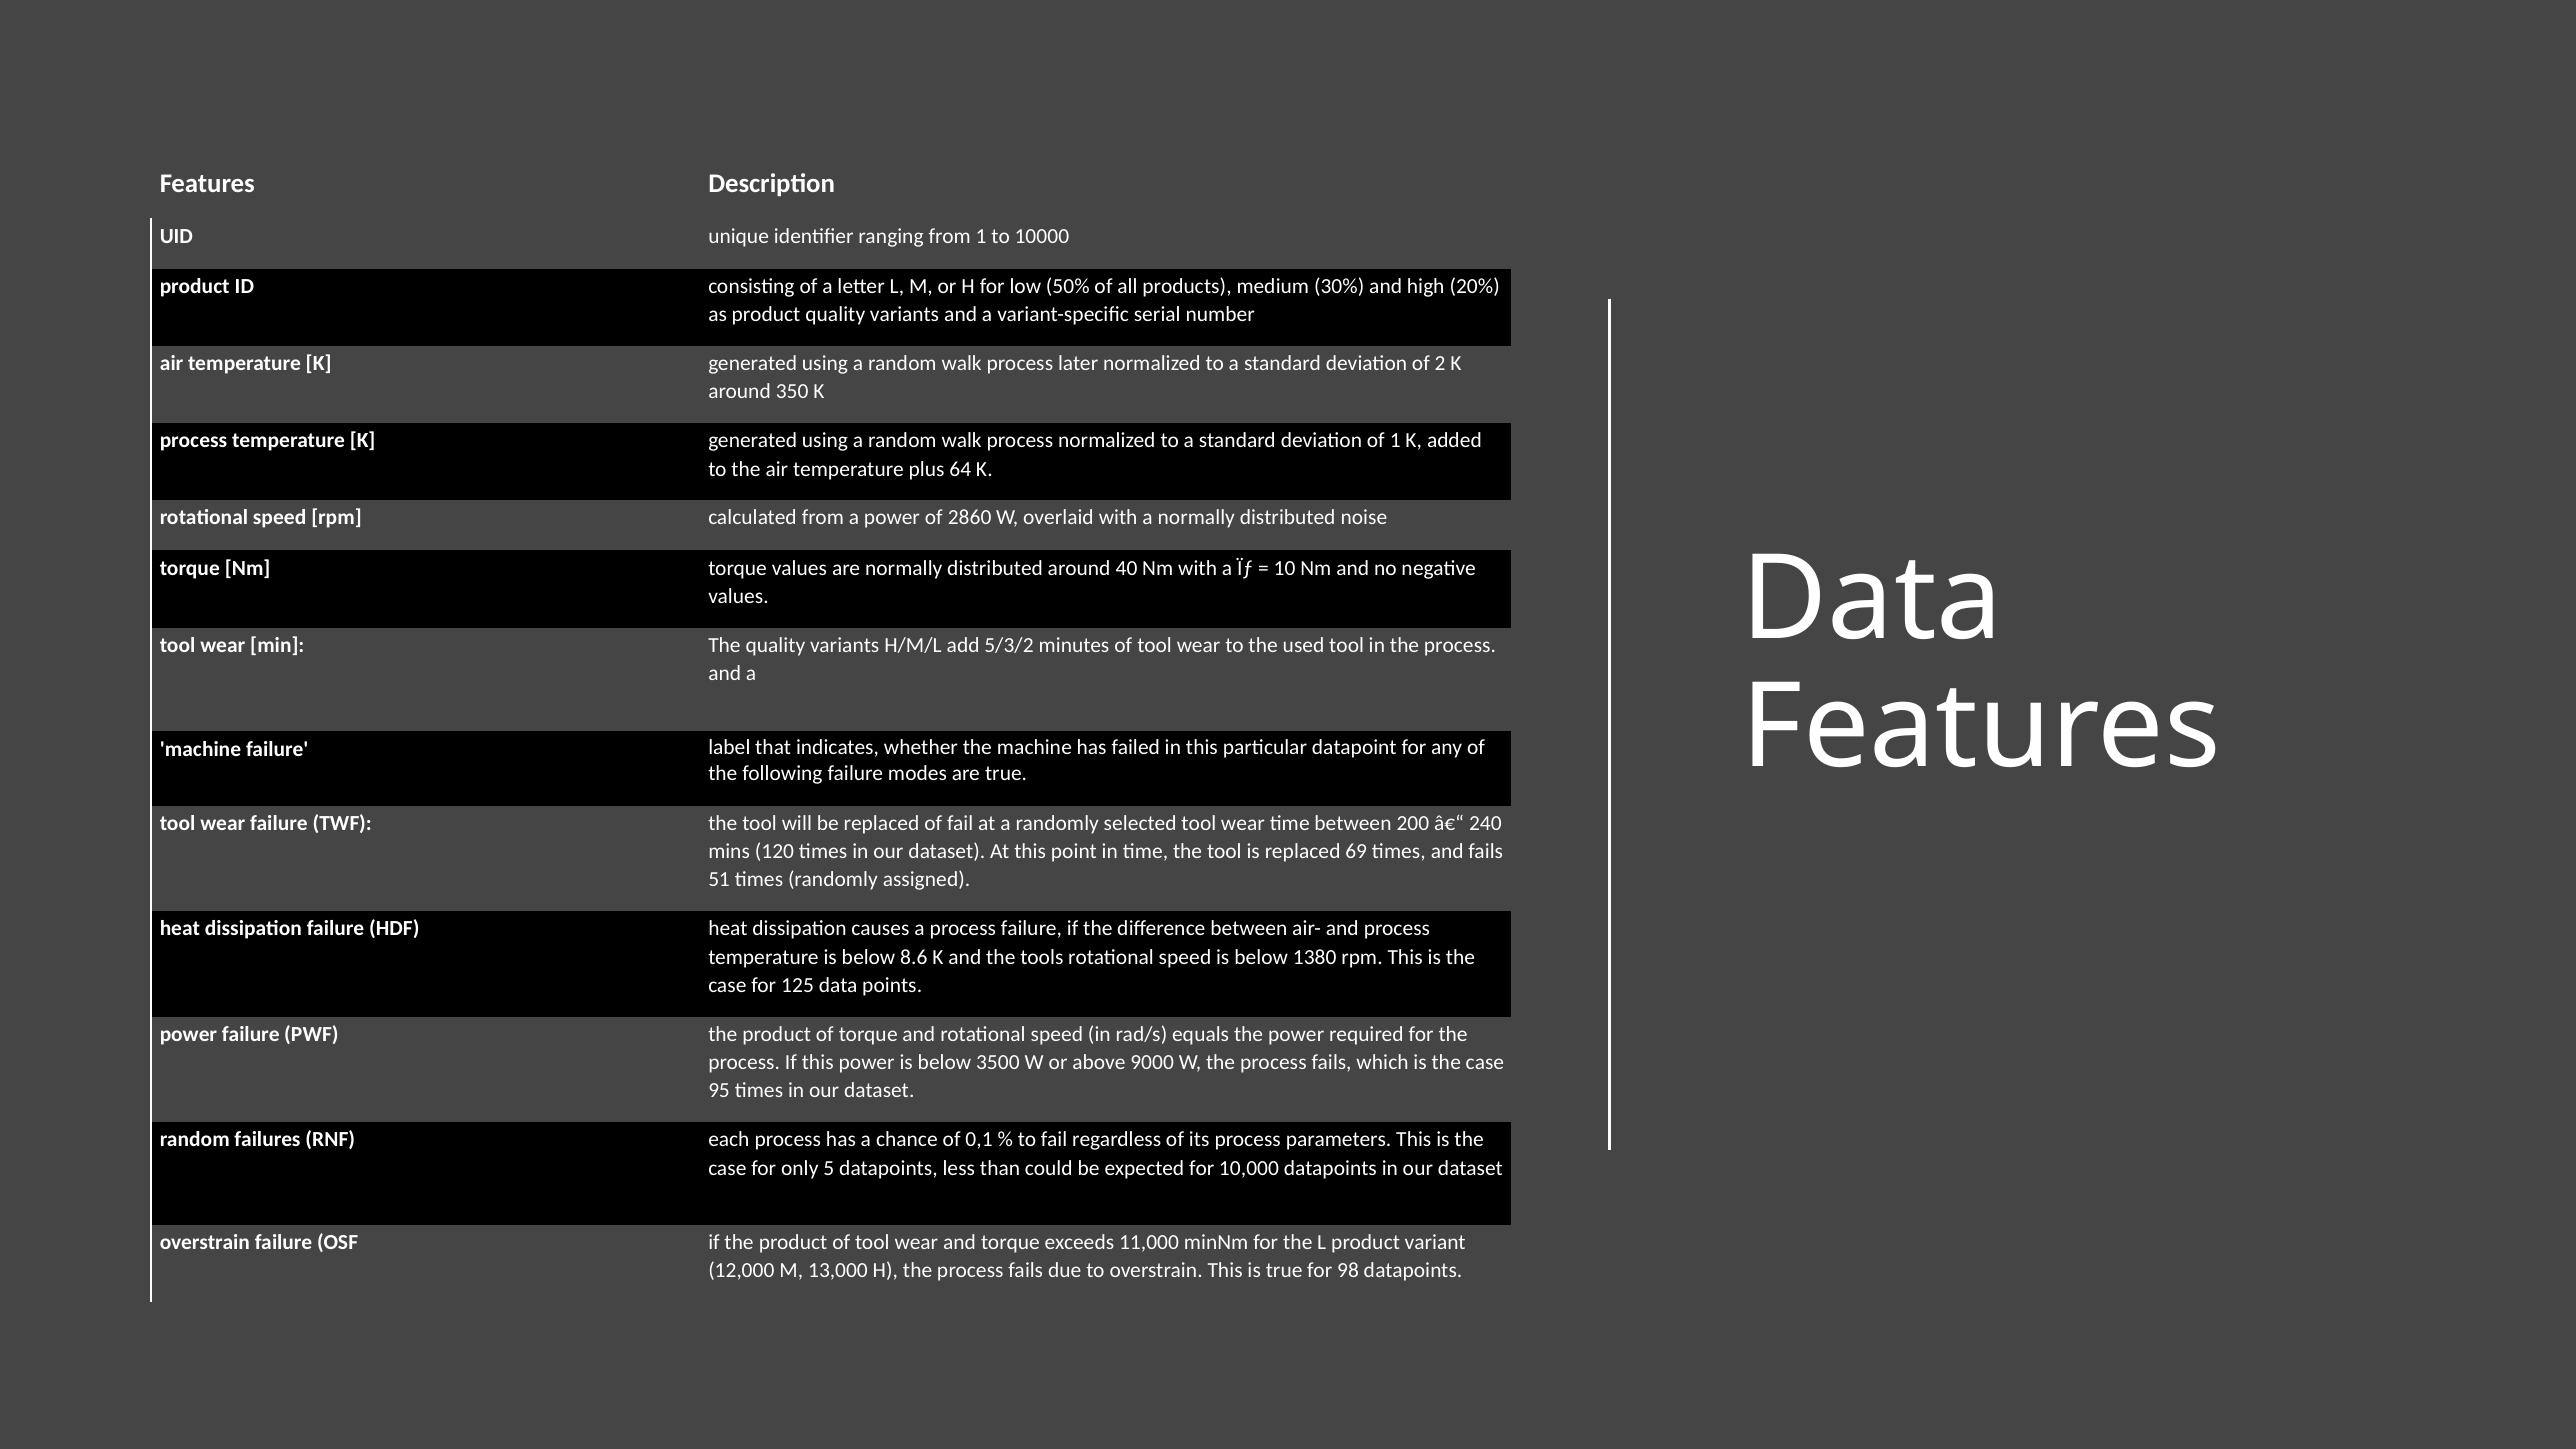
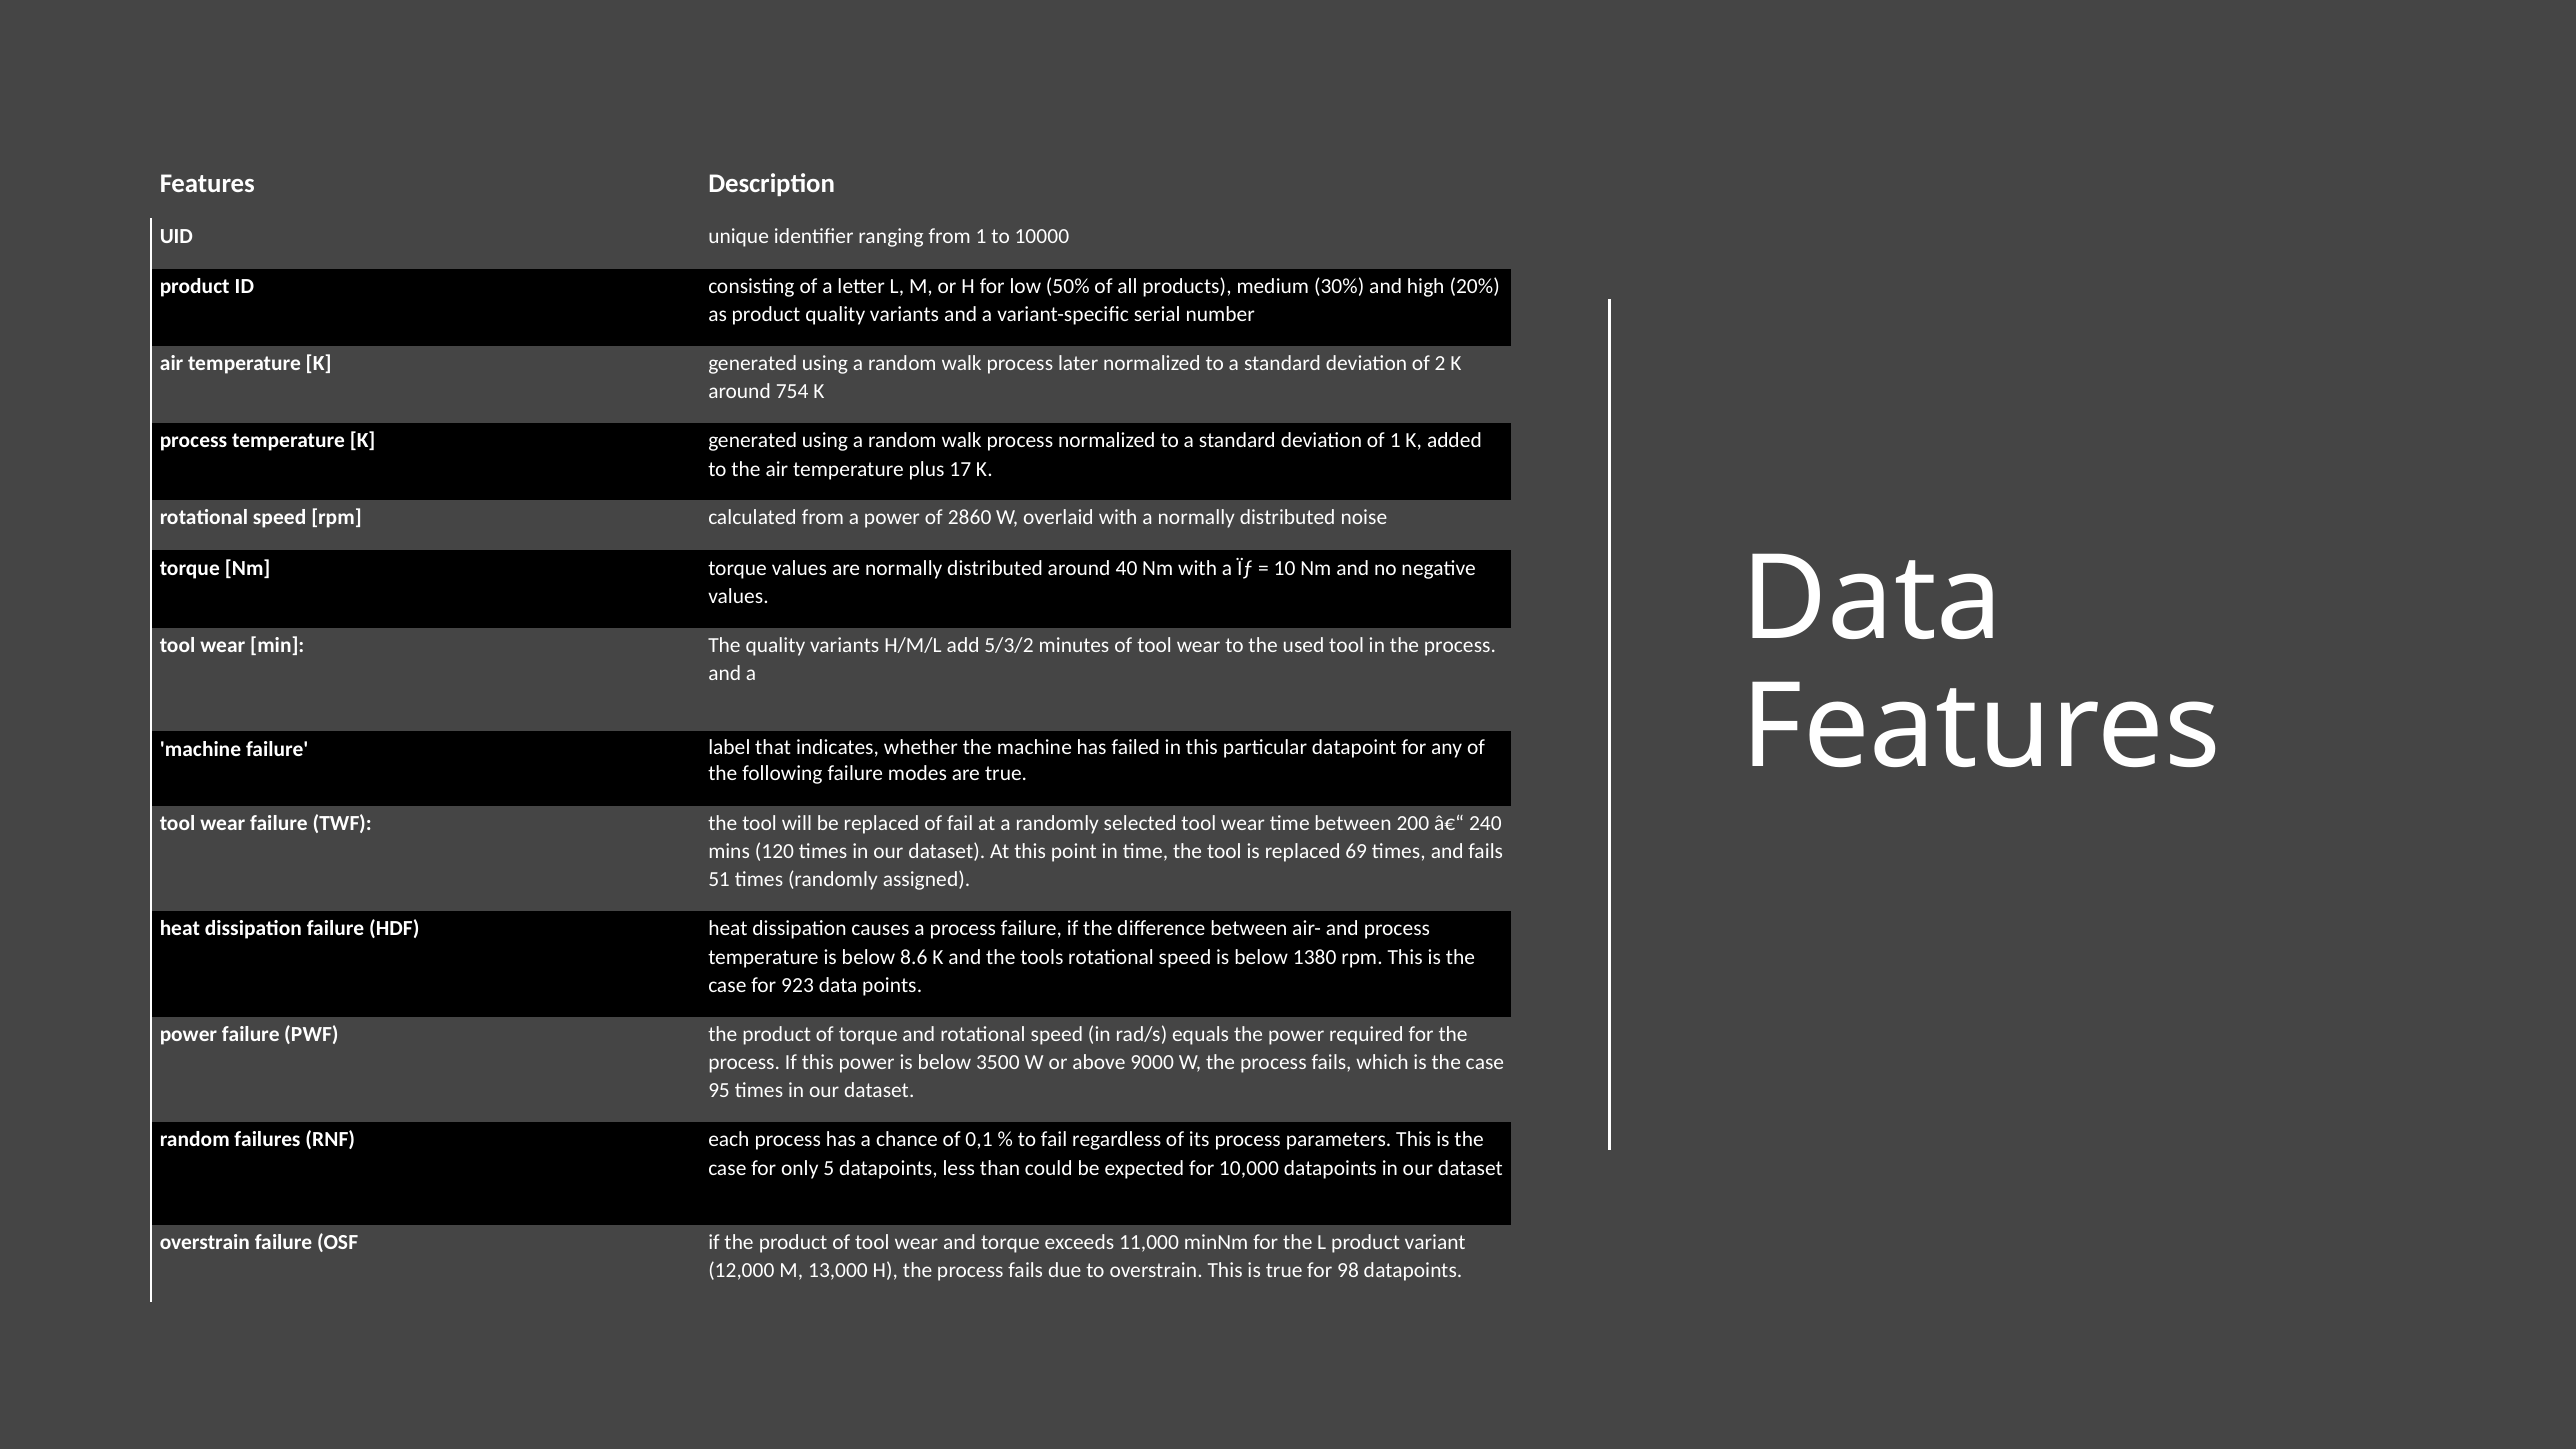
350: 350 -> 754
64: 64 -> 17
125: 125 -> 923
